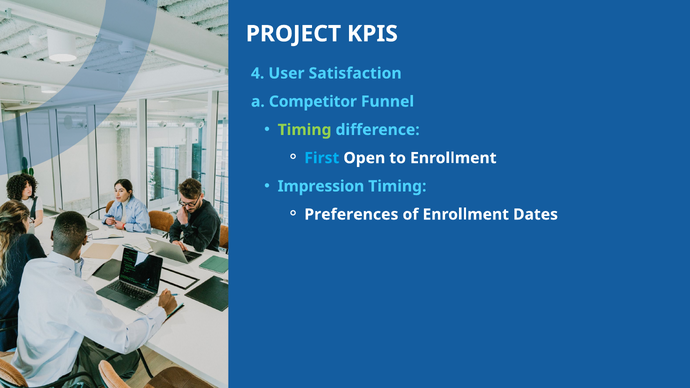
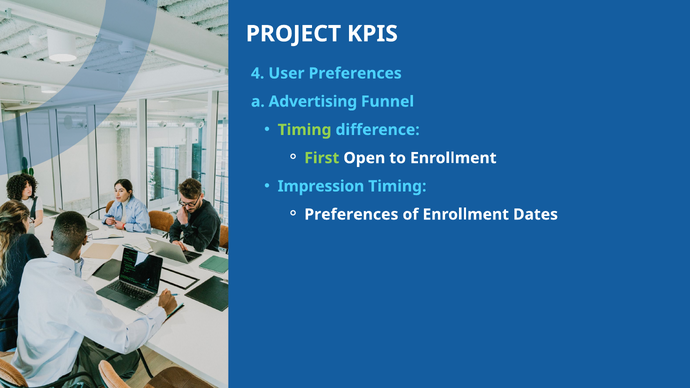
User Satisfaction: Satisfaction -> Preferences
Competitor: Competitor -> Advertising
First colour: light blue -> light green
